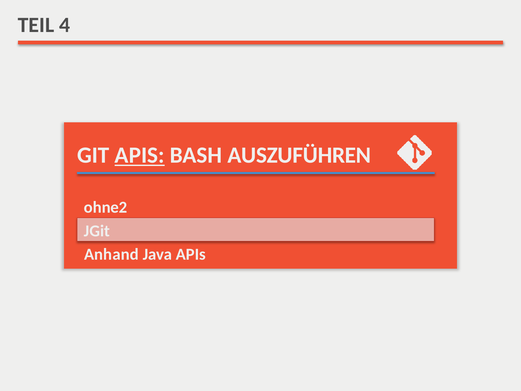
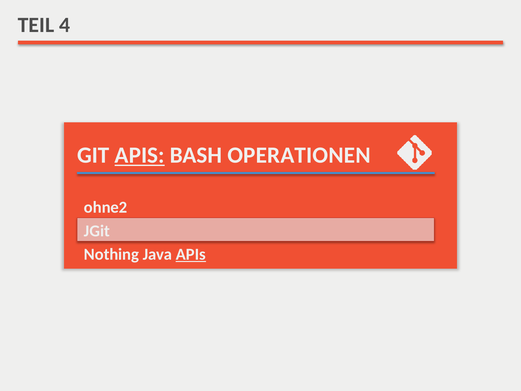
AUSZUFÜHREN: AUSZUFÜHREN -> OPERATIONEN
Anhand: Anhand -> Nothing
APIs at (191, 254) underline: none -> present
